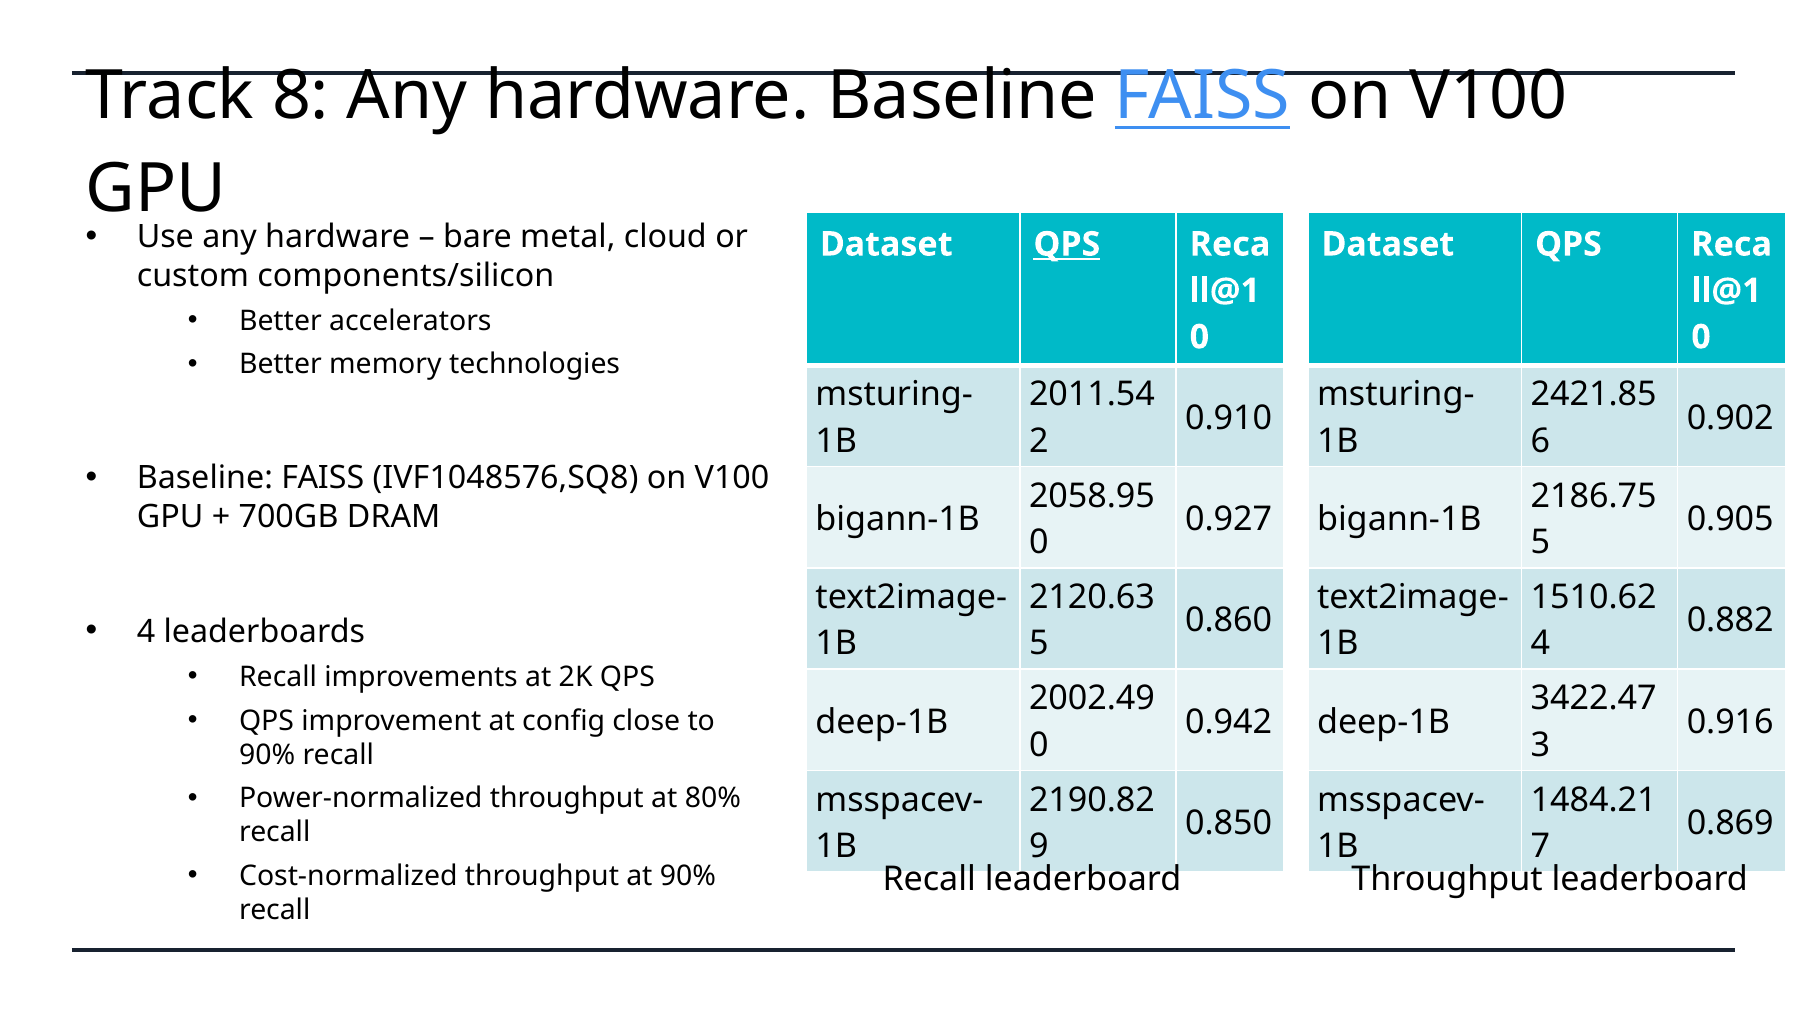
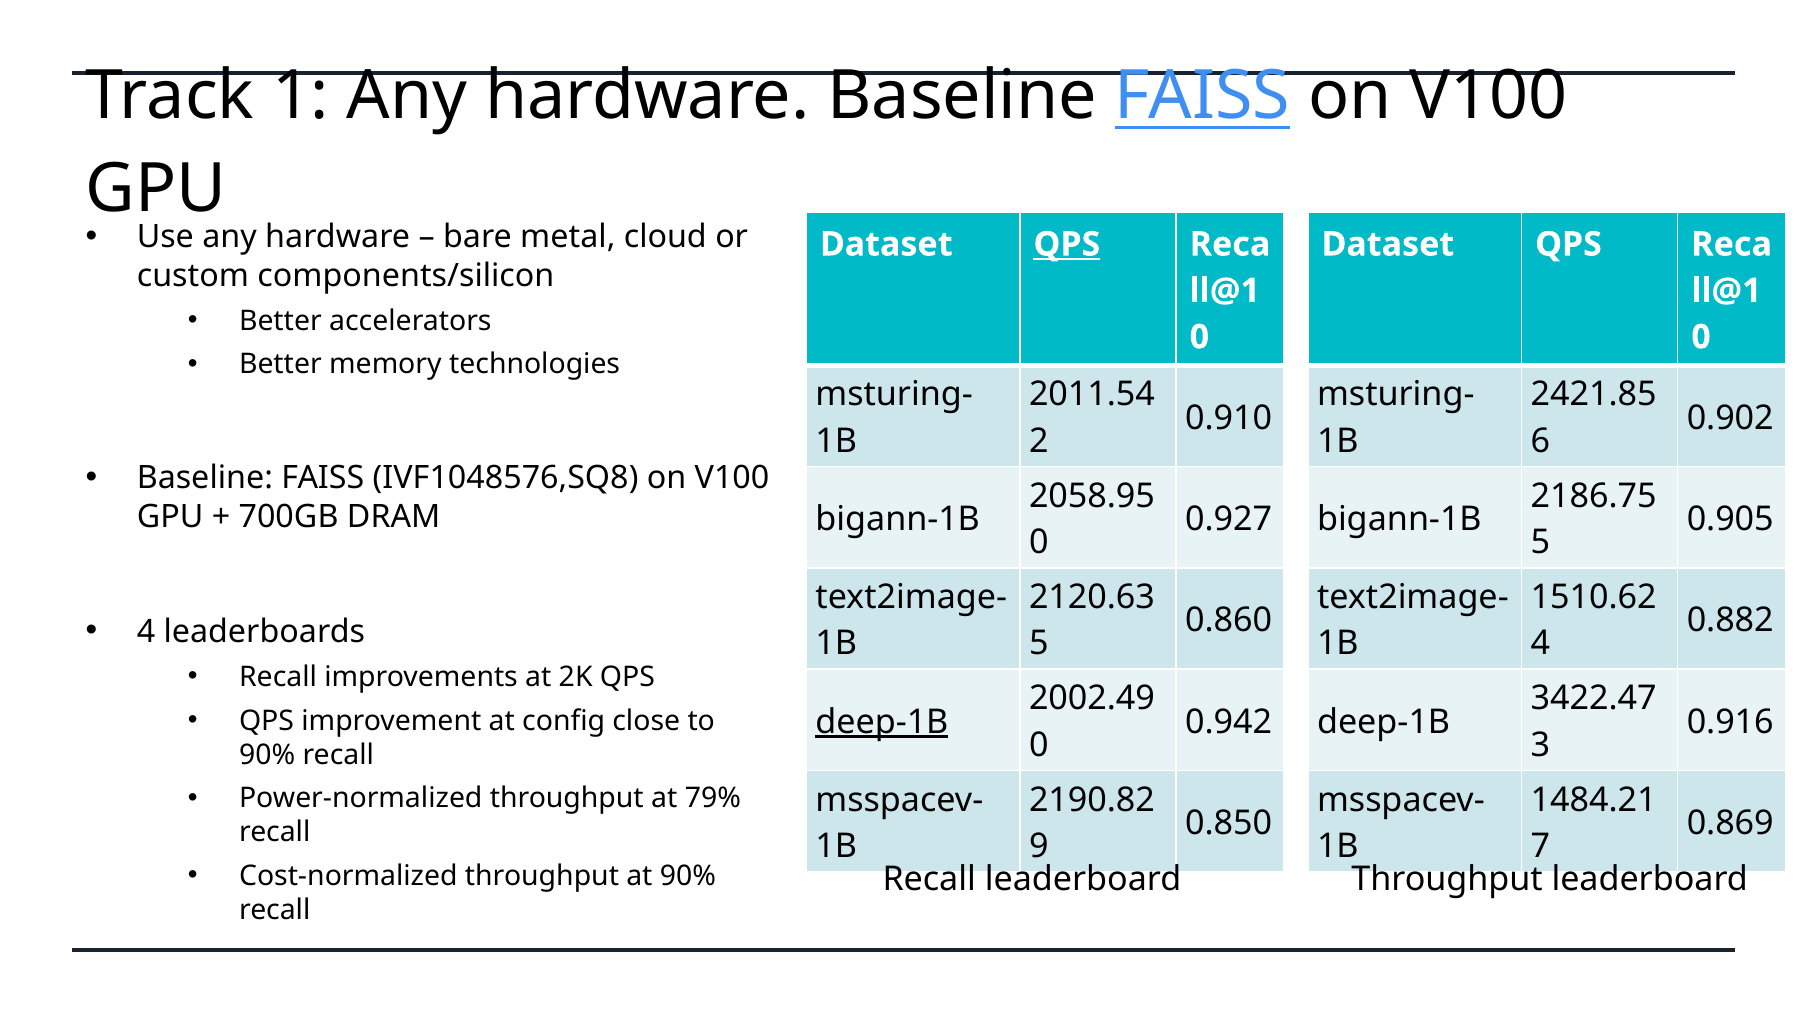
8: 8 -> 1
deep-1B at (882, 722) underline: none -> present
80%: 80% -> 79%
